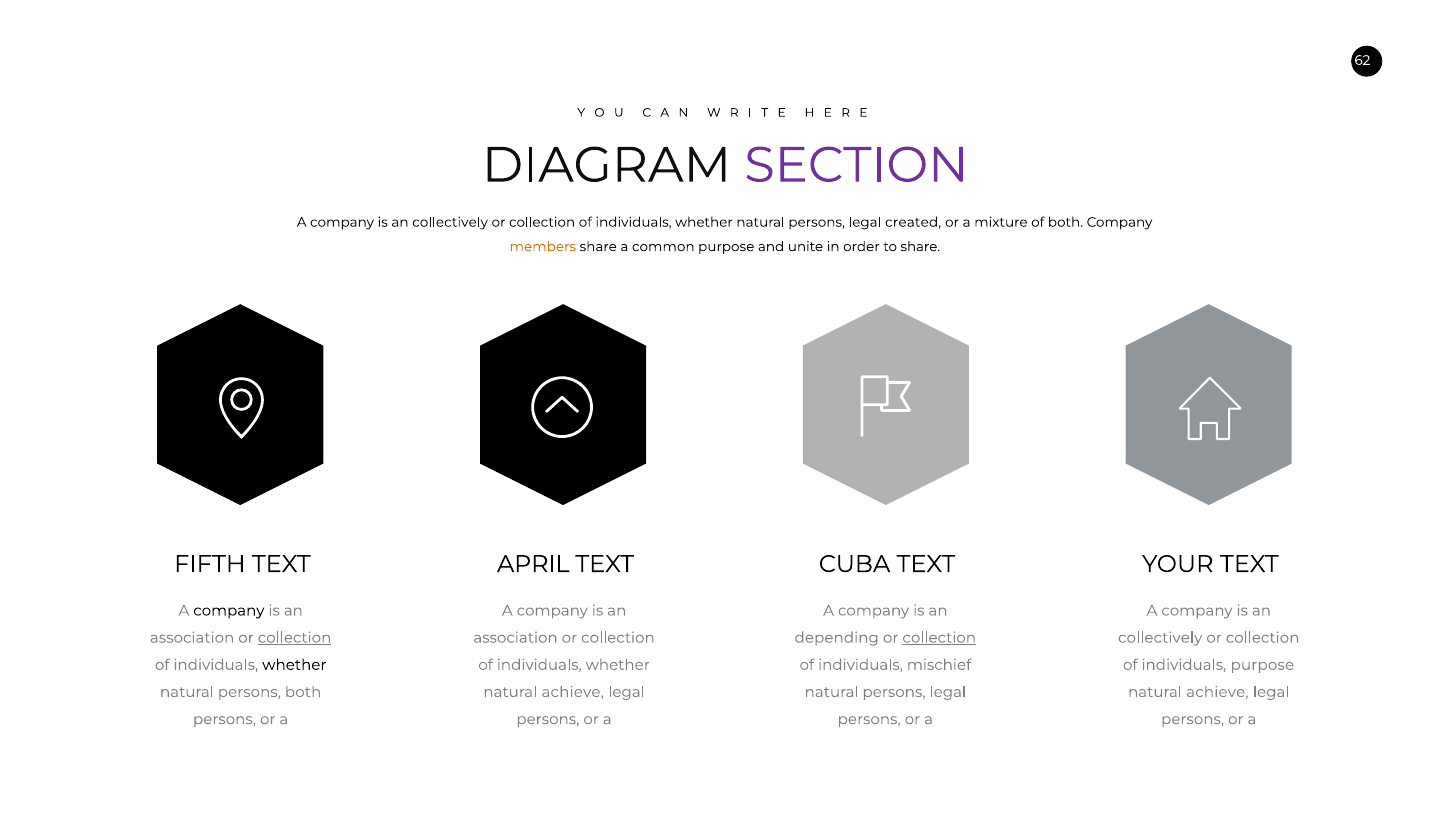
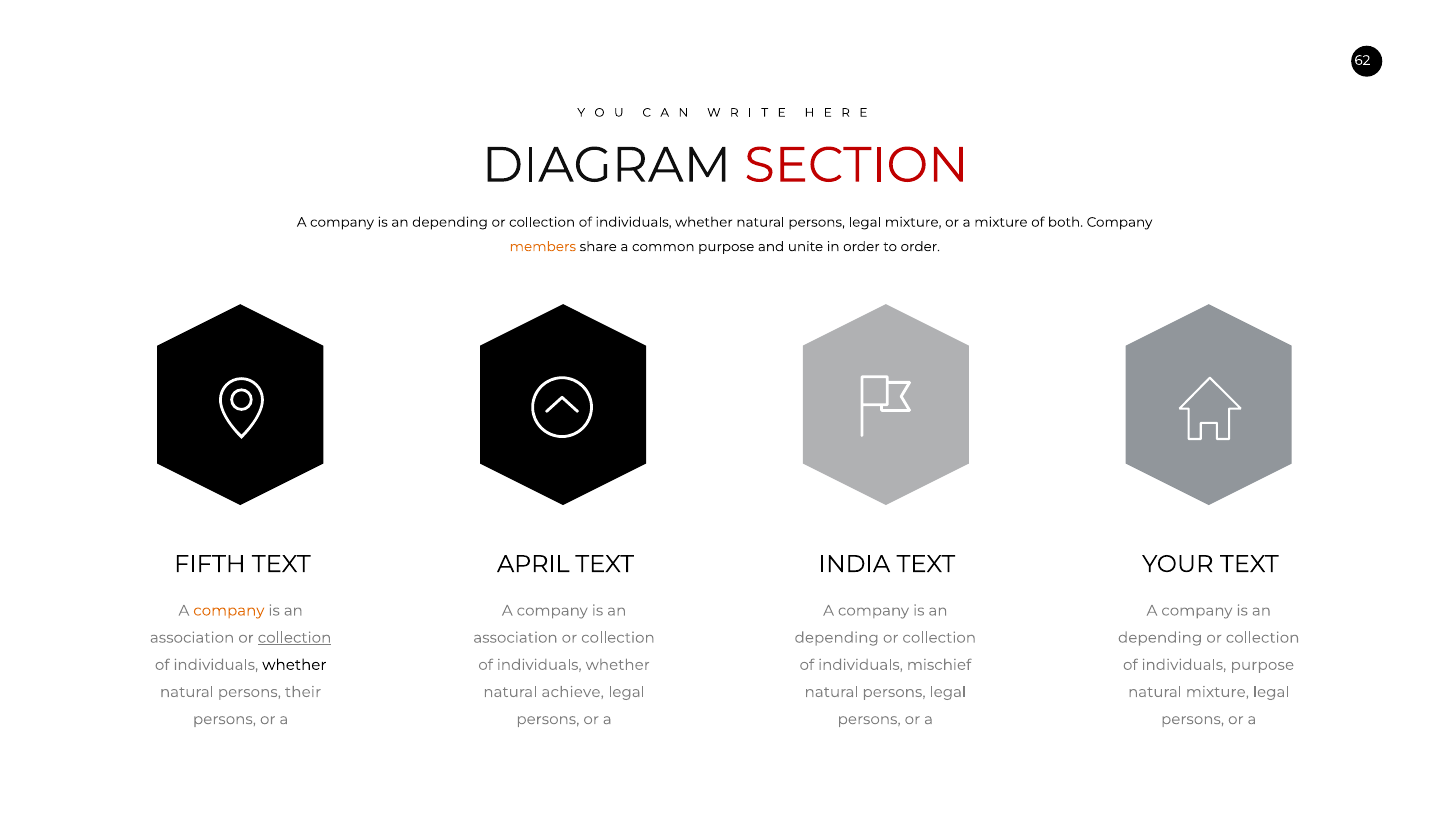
SECTION colour: purple -> red
collectively at (450, 222): collectively -> depending
legal created: created -> mixture
to share: share -> order
CUBA: CUBA -> INDIA
company at (229, 611) colour: black -> orange
collection at (939, 638) underline: present -> none
collectively at (1160, 638): collectively -> depending
persons both: both -> their
achieve at (1217, 692): achieve -> mixture
